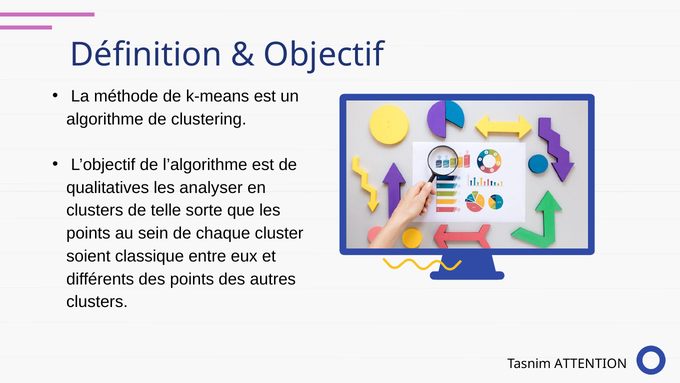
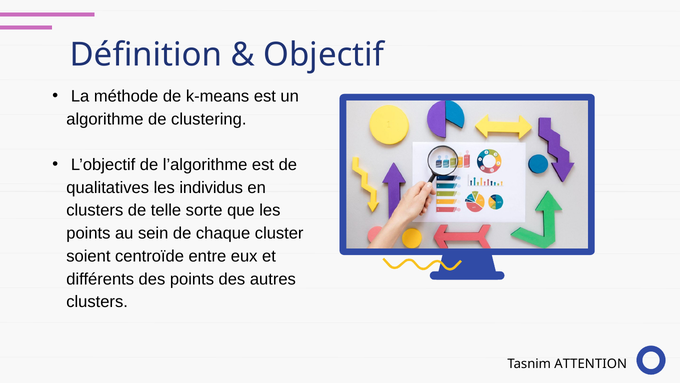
analyser: analyser -> individus
classique: classique -> centroïde
